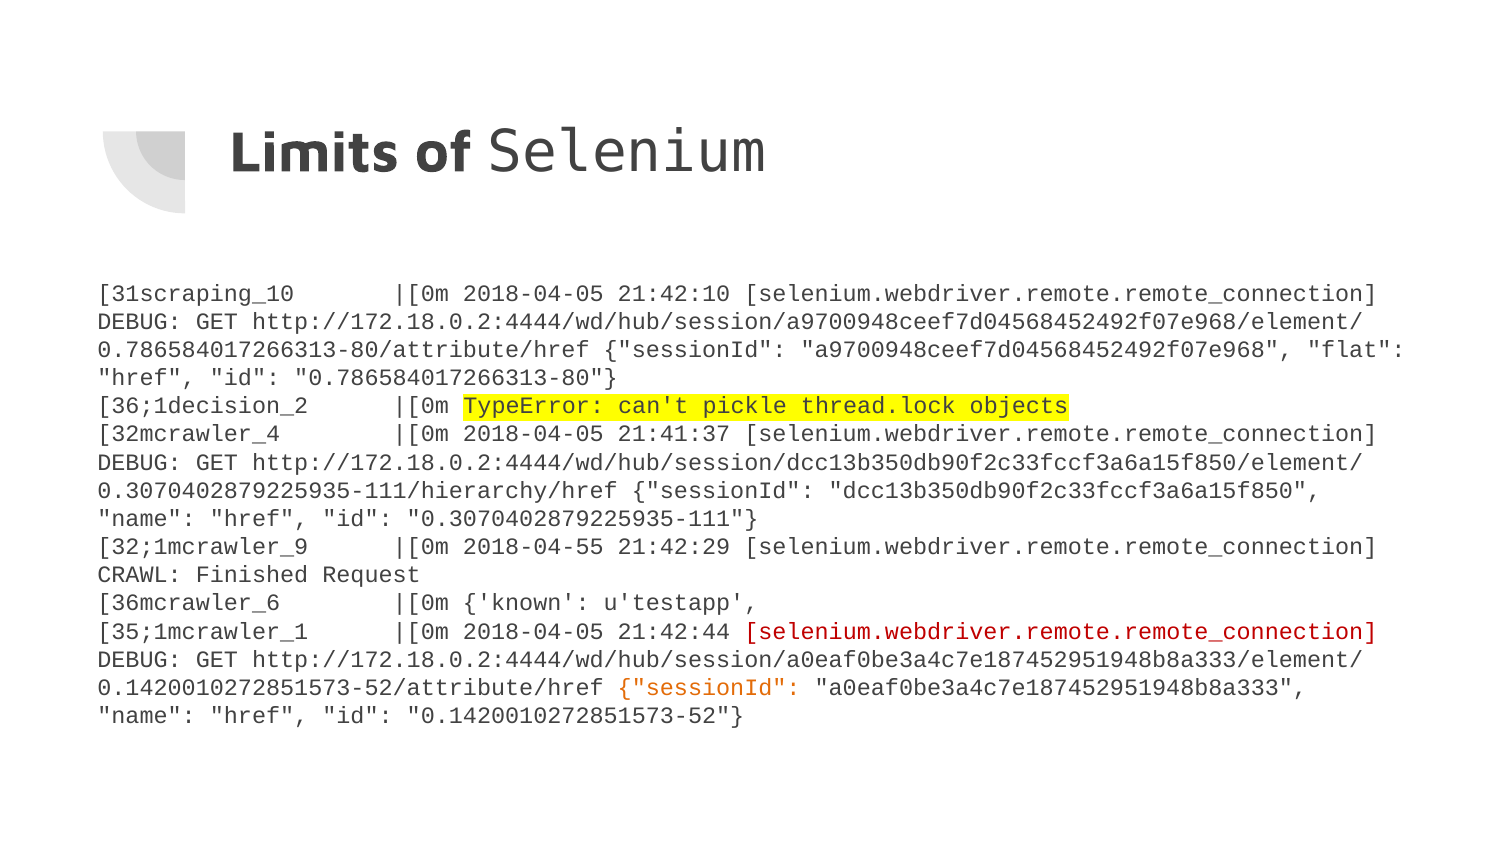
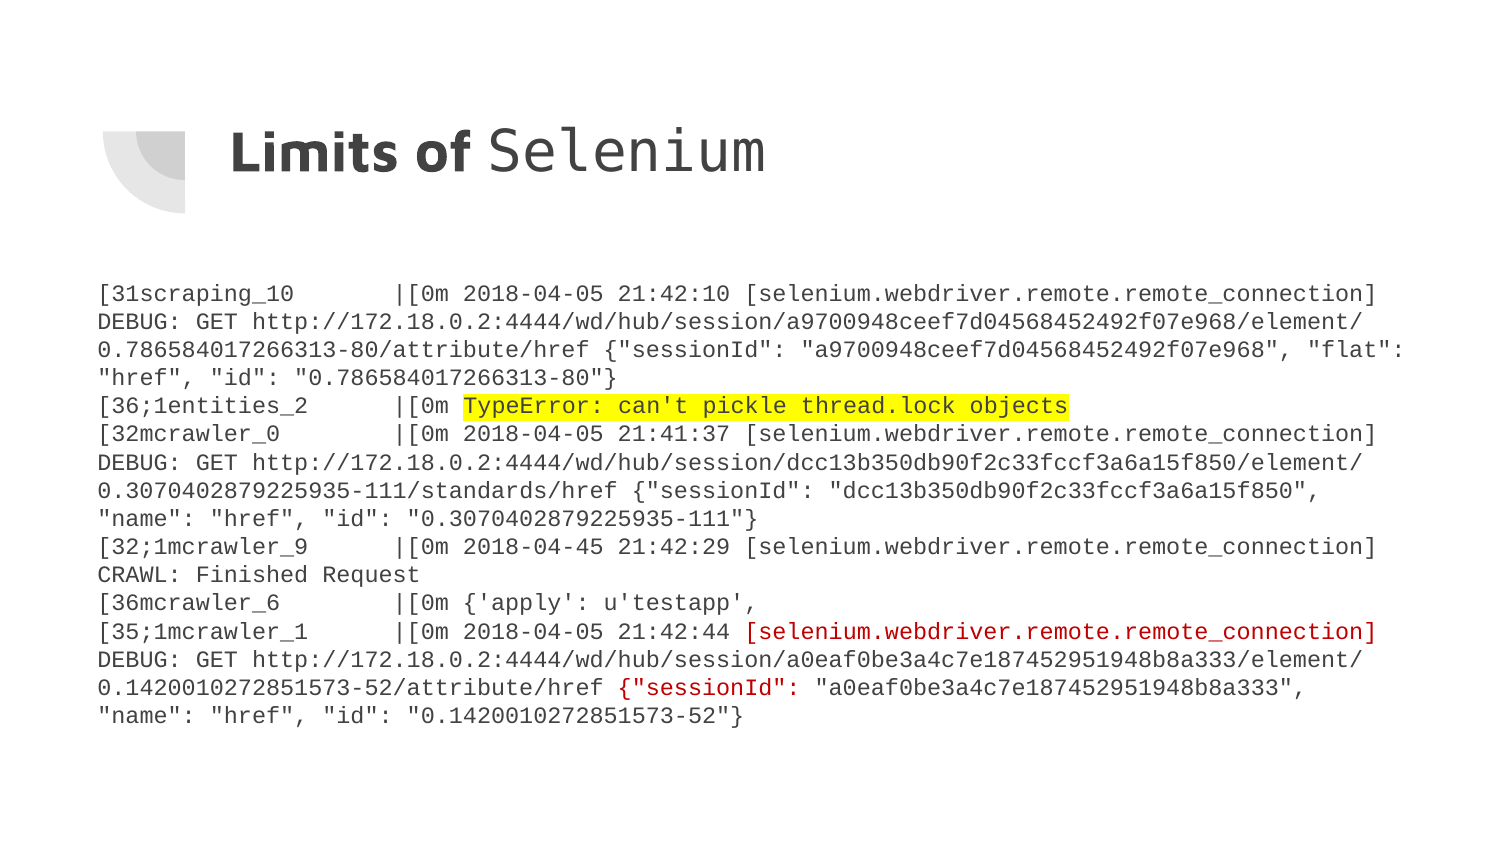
36;1decision_2: 36;1decision_2 -> 36;1entities_2
32mcrawler_4: 32mcrawler_4 -> 32mcrawler_0
0.3070402879225935-111/hierarchy/href: 0.3070402879225935-111/hierarchy/href -> 0.3070402879225935-111/standards/href
2018-04-55: 2018-04-55 -> 2018-04-45
known: known -> apply
sessionId at (709, 687) colour: orange -> red
